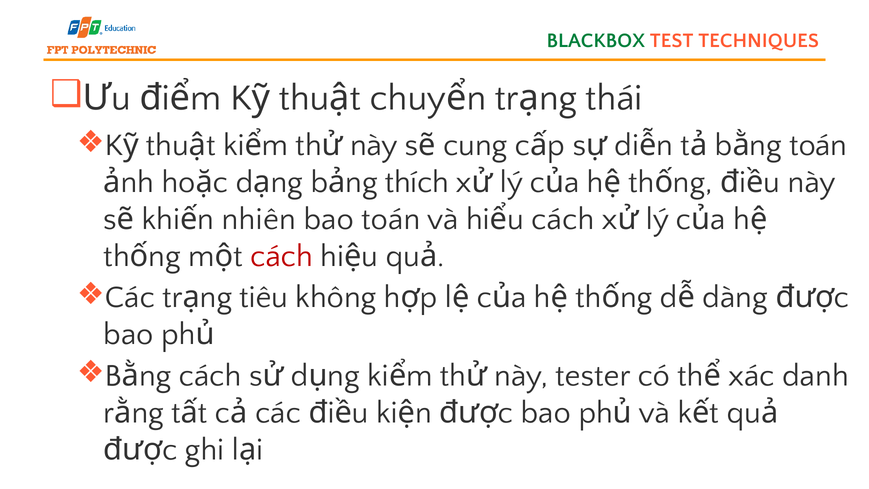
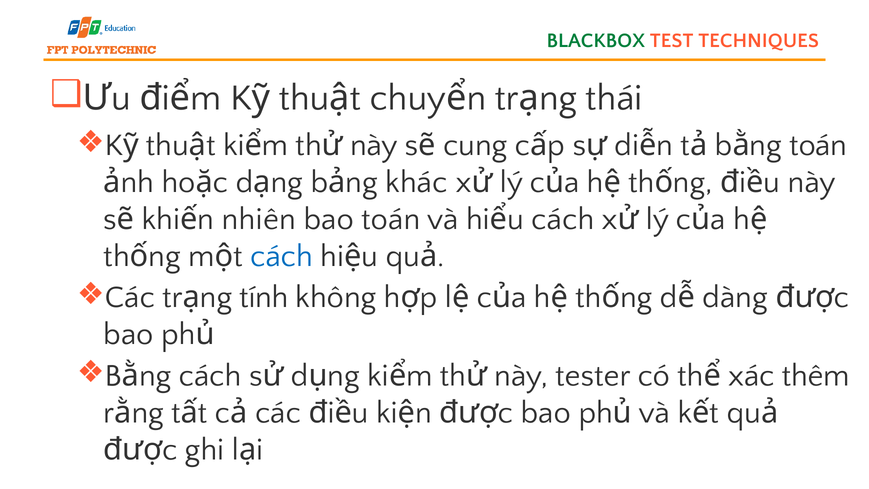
thích: thích -> khác
cách at (282, 256) colour: red -> blue
tiêu: tiêu -> tính
danh: danh -> thêm
